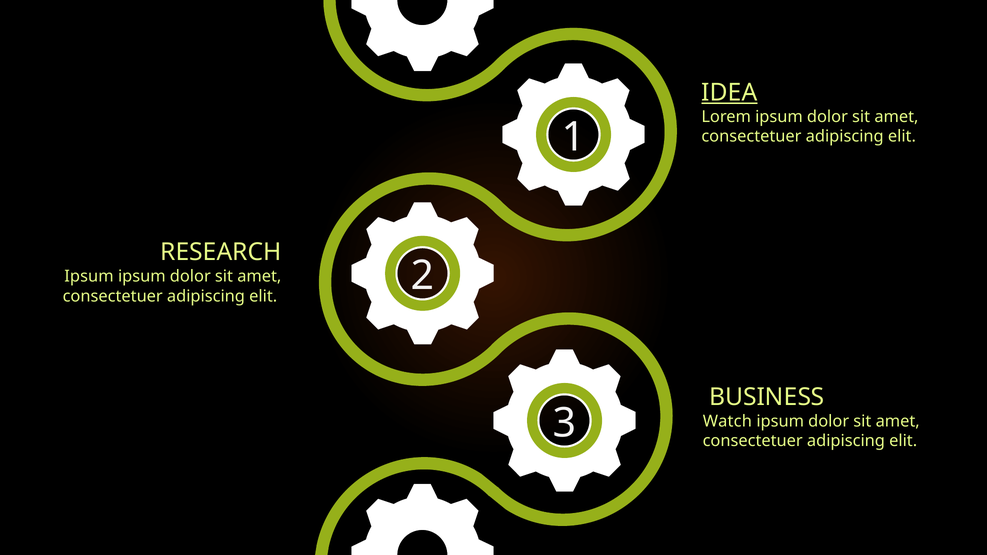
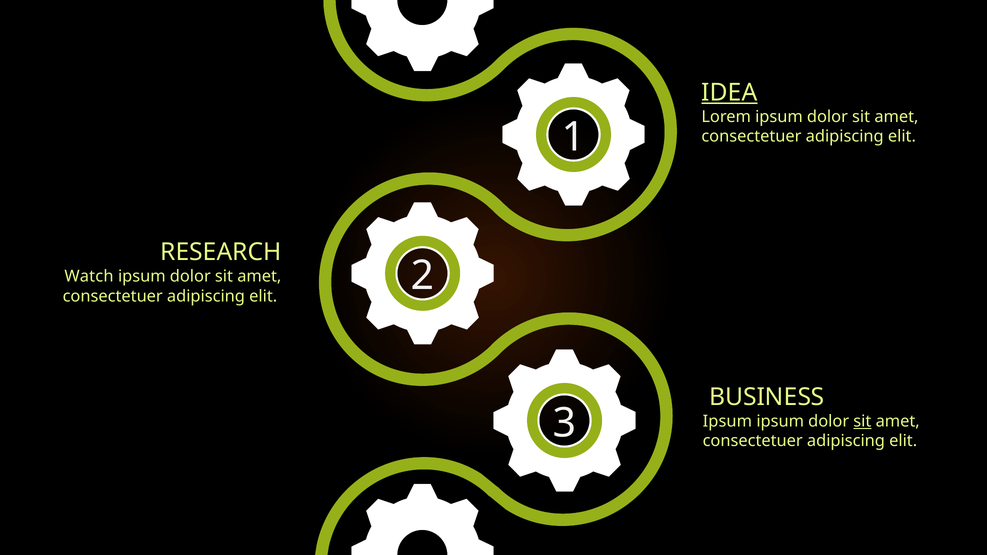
Ipsum at (89, 277): Ipsum -> Watch
Watch at (727, 421): Watch -> Ipsum
sit at (862, 421) underline: none -> present
